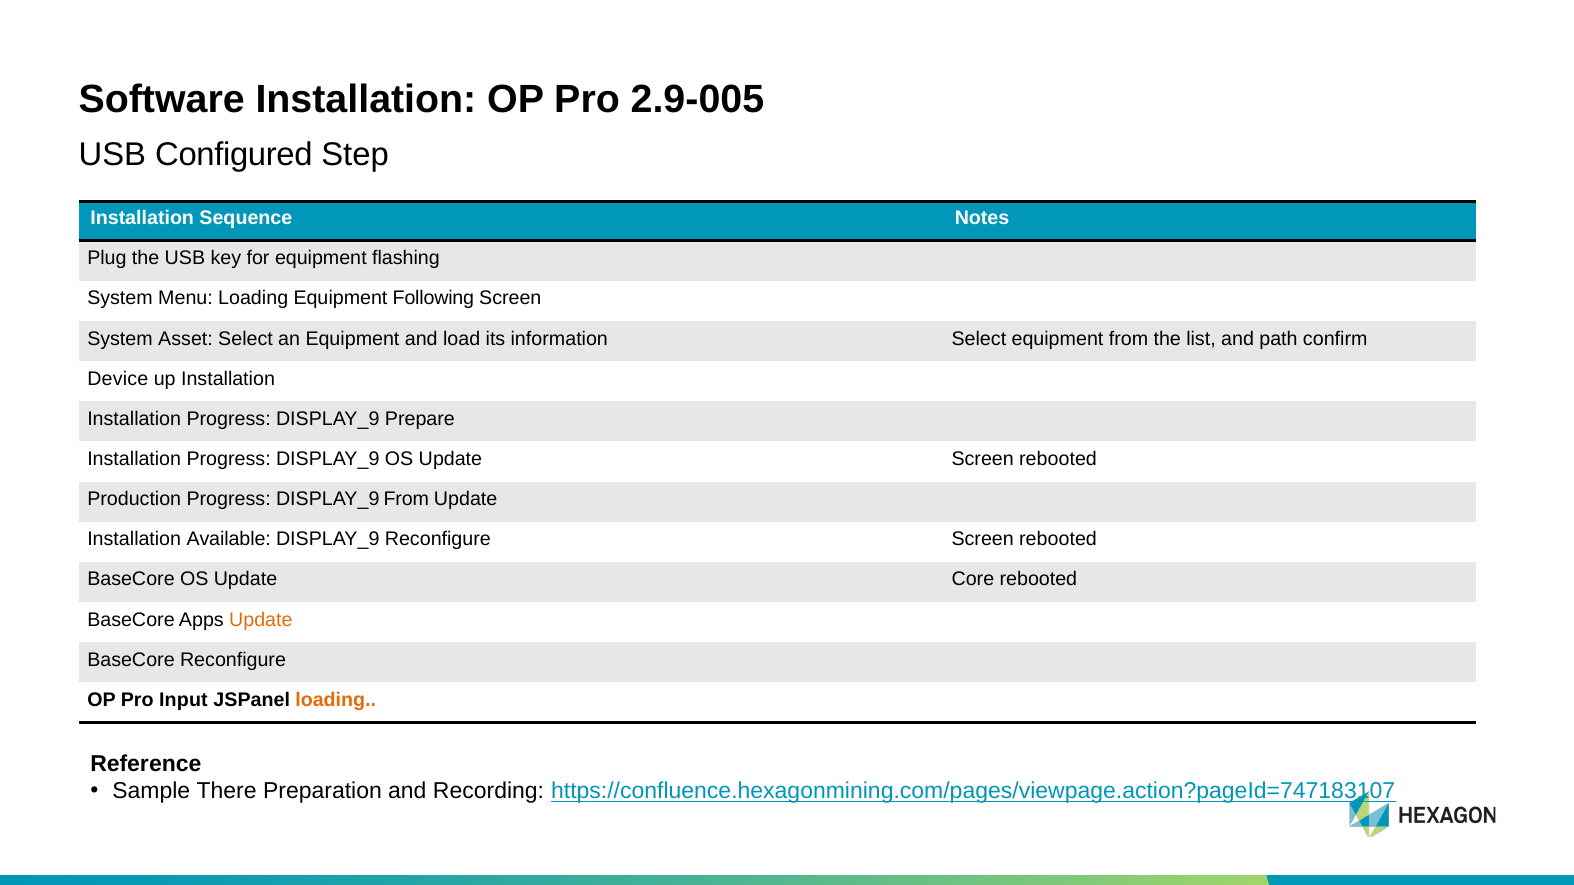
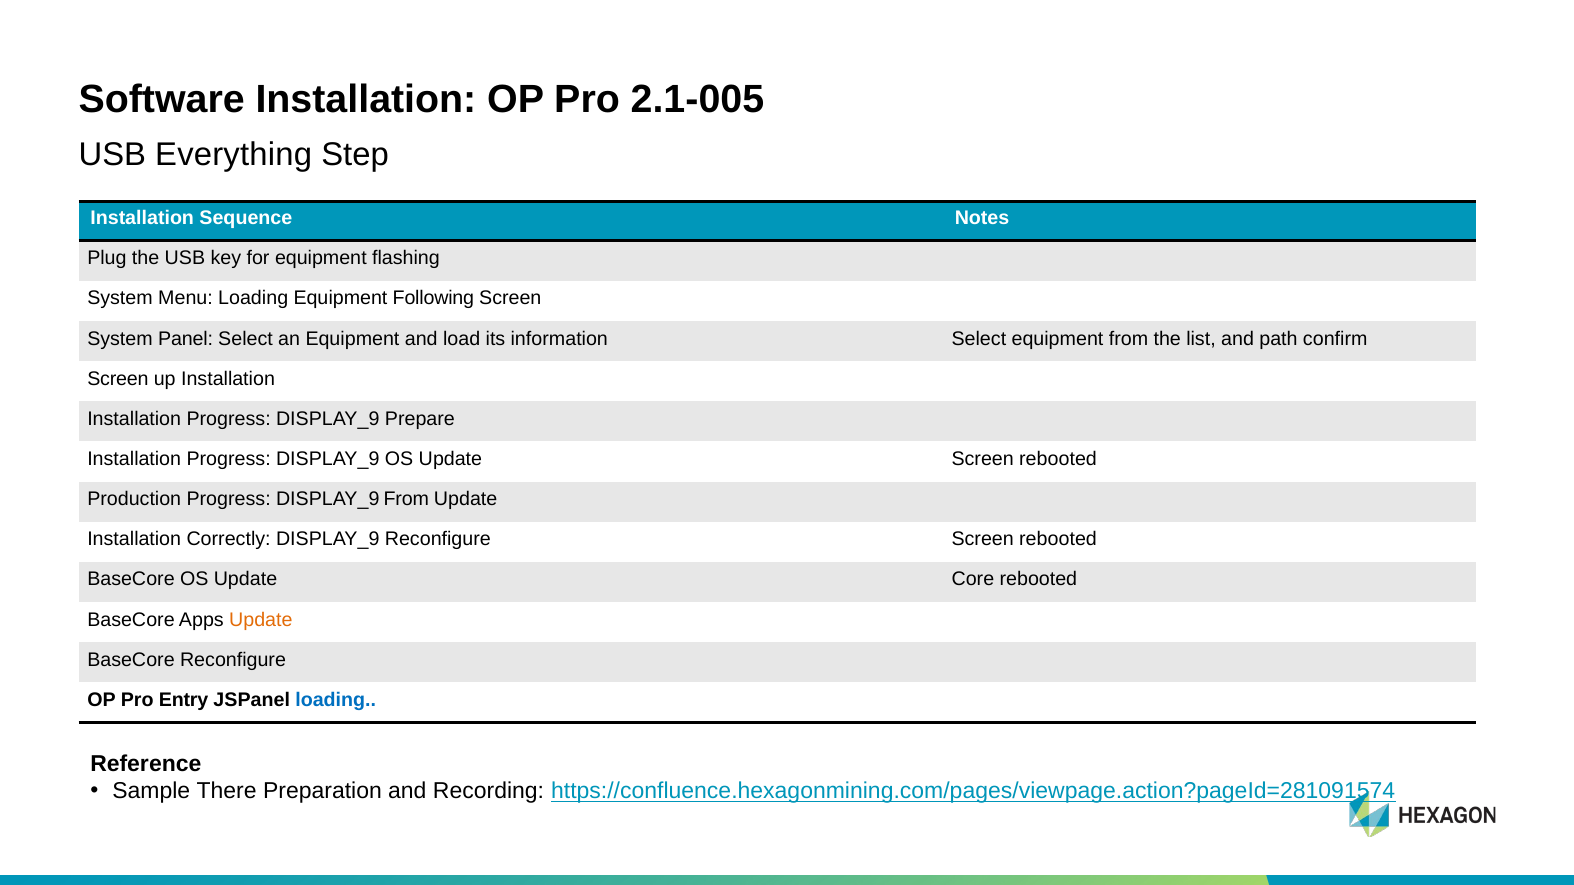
2.9-005: 2.9-005 -> 2.1-005
Configured: Configured -> Everything
Asset: Asset -> Panel
Device at (118, 379): Device -> Screen
Available: Available -> Correctly
Input: Input -> Entry
loading at (336, 700) colour: orange -> blue
https://confluence.hexagonmining.com/pages/viewpage.action?pageId=747183107: https://confluence.hexagonmining.com/pages/viewpage.action?pageId=747183107 -> https://confluence.hexagonmining.com/pages/viewpage.action?pageId=281091574
